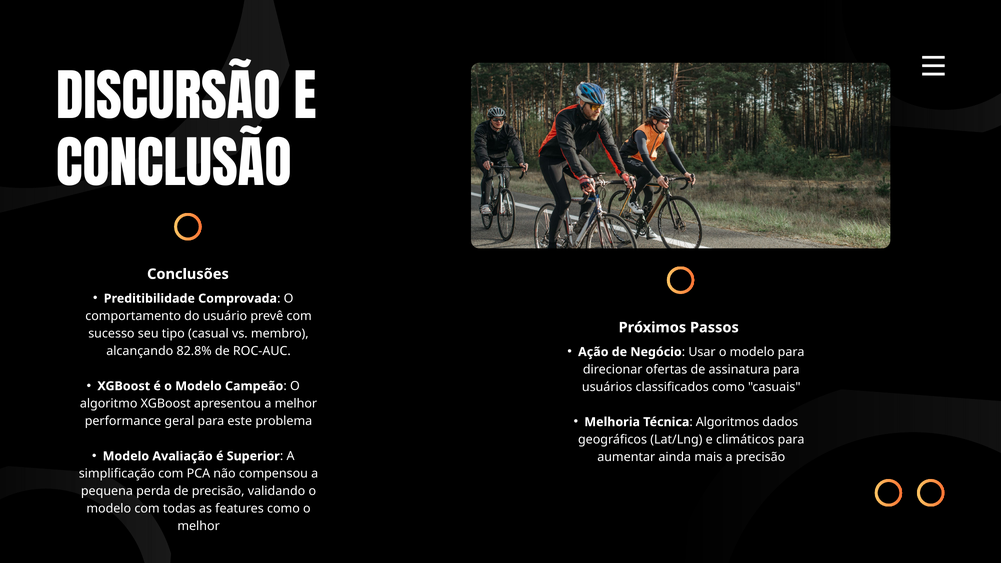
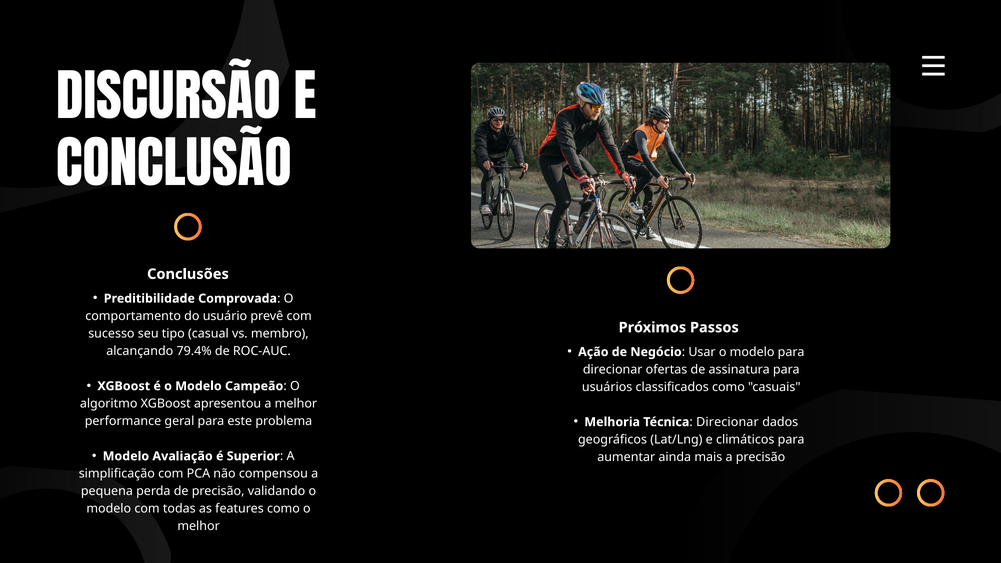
82.8%: 82.8% -> 79.4%
Algoritmos at (728, 422): Algoritmos -> Direcionar
